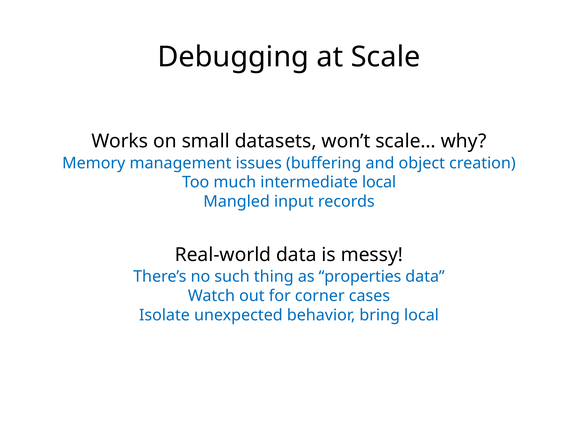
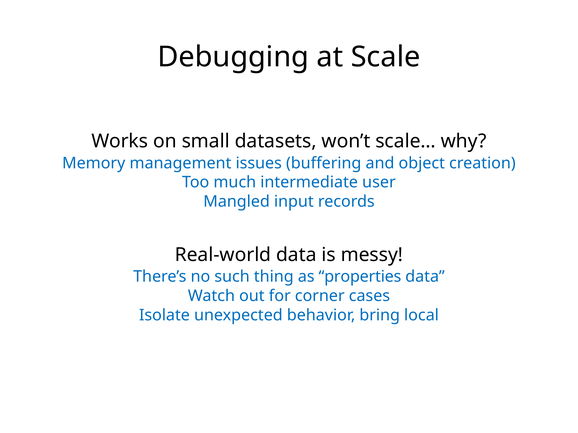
intermediate local: local -> user
